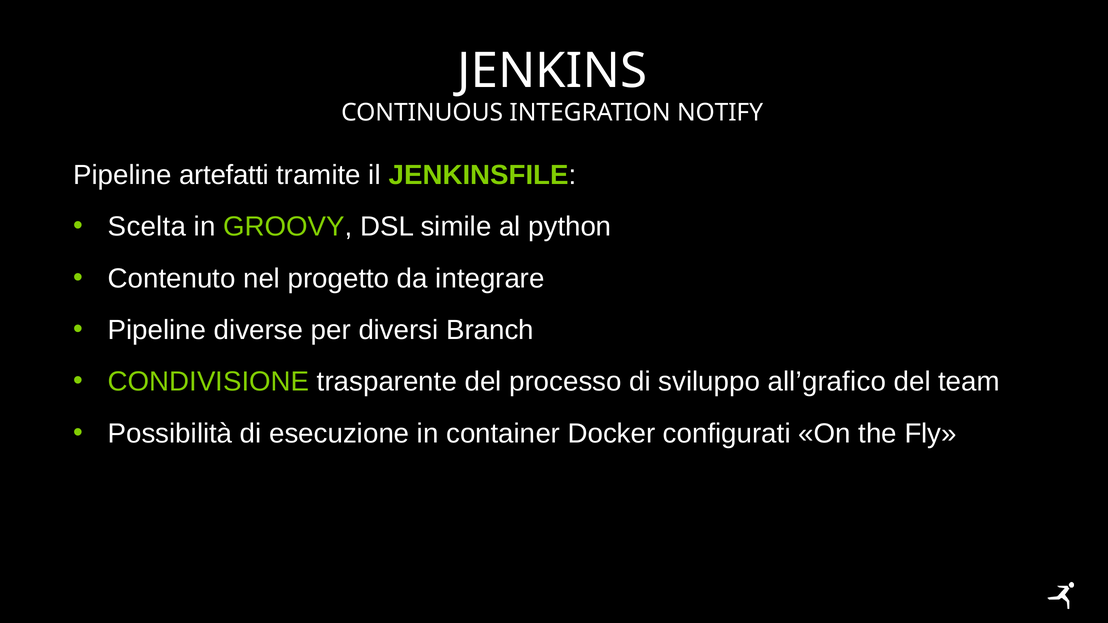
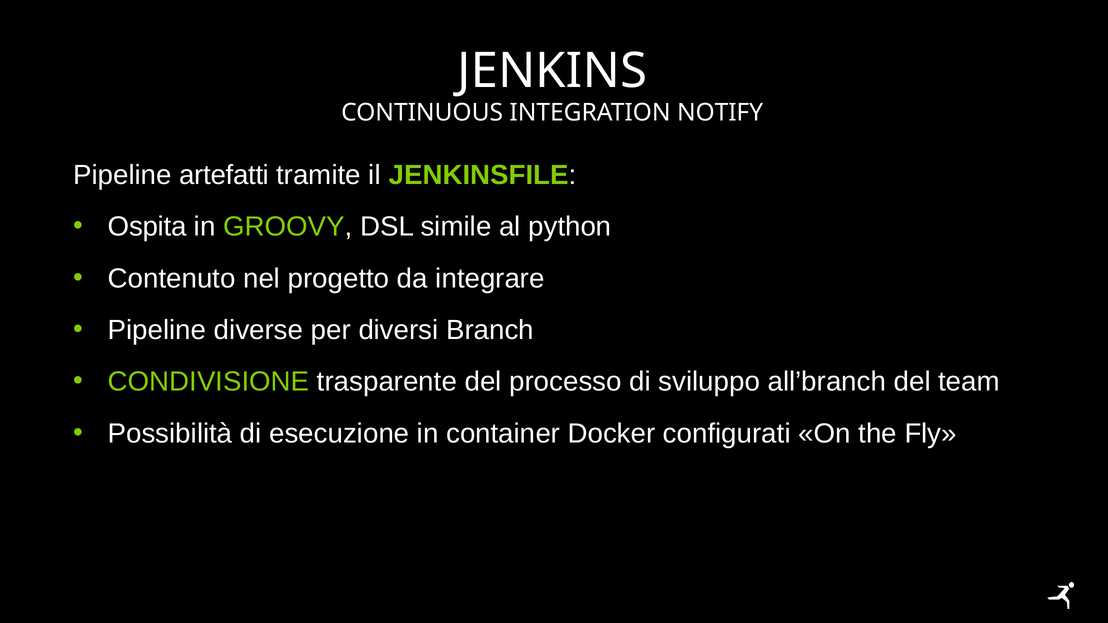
Scelta: Scelta -> Ospita
all’grafico: all’grafico -> all’branch
